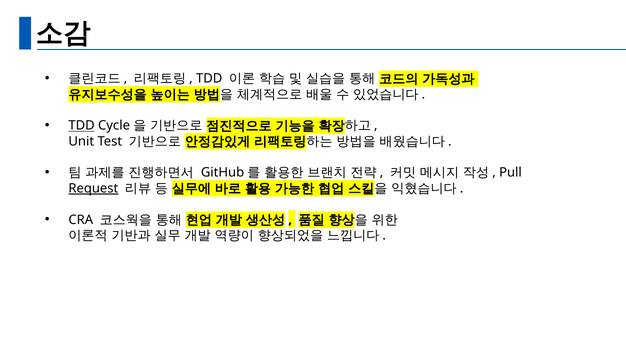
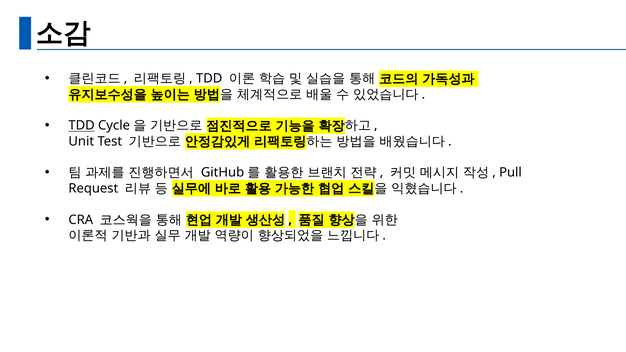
Request underline: present -> none
